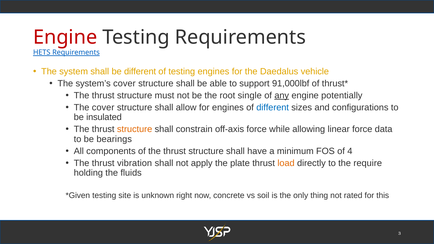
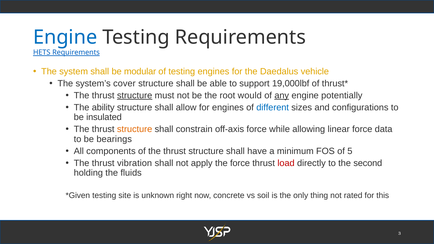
Engine at (65, 37) colour: red -> blue
be different: different -> modular
91,000lbf: 91,000lbf -> 19,000lbf
structure at (135, 96) underline: none -> present
single: single -> would
The cover: cover -> ability
4: 4 -> 5
the plate: plate -> force
load colour: orange -> red
require: require -> second
